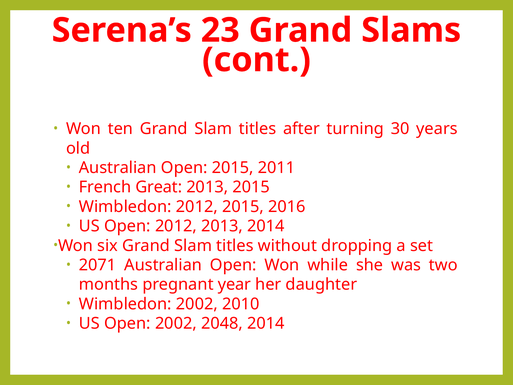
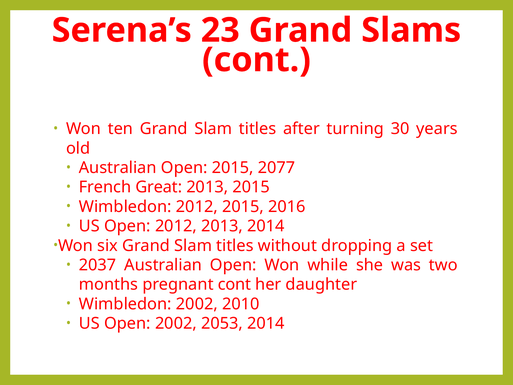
2011: 2011 -> 2077
2071: 2071 -> 2037
pregnant year: year -> cont
2048: 2048 -> 2053
